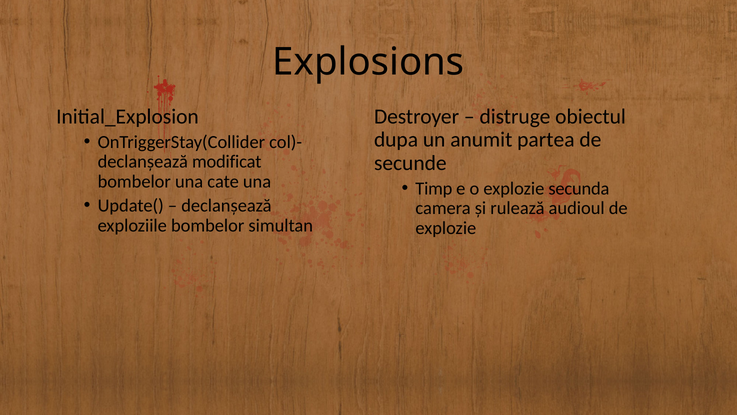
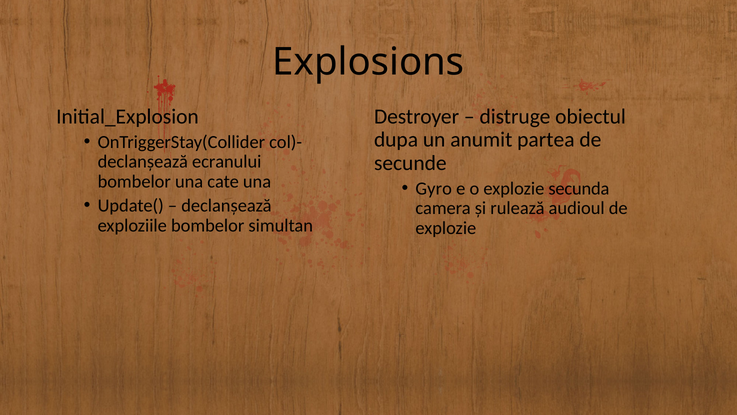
modificat: modificat -> ecranului
Timp: Timp -> Gyro
